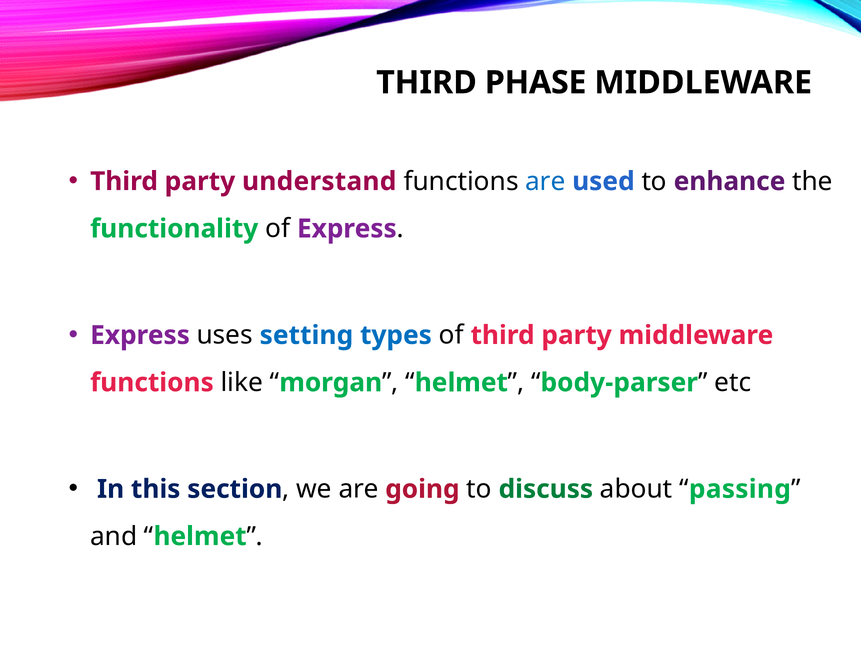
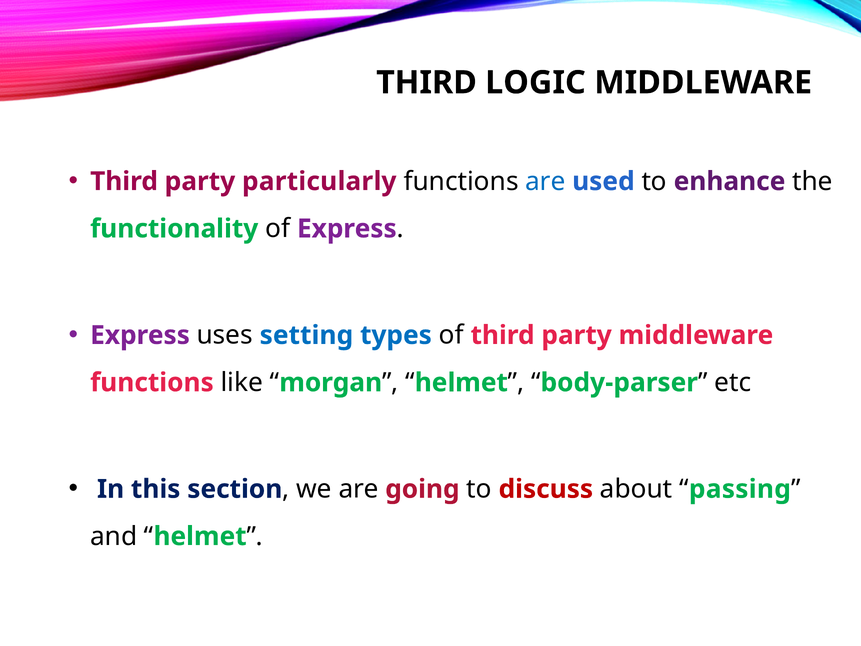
PHASE: PHASE -> LOGIC
understand: understand -> particularly
discuss colour: green -> red
